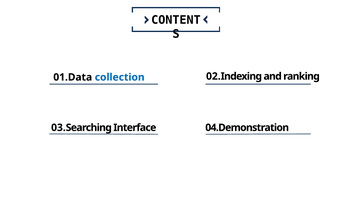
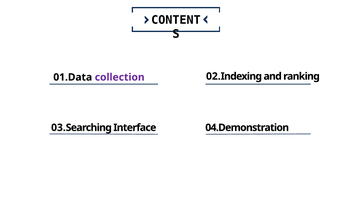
collection colour: blue -> purple
